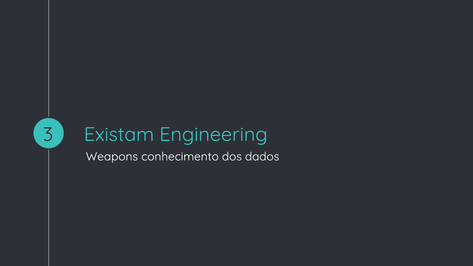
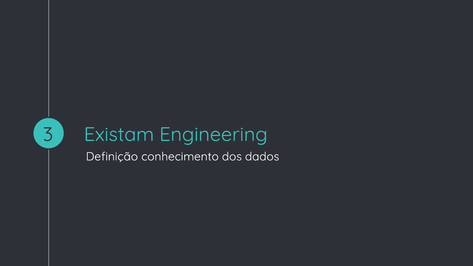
Weapons: Weapons -> Definição
